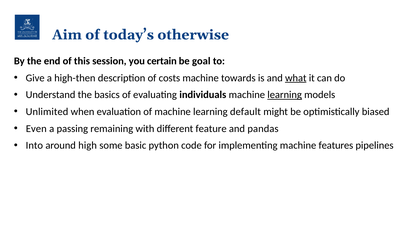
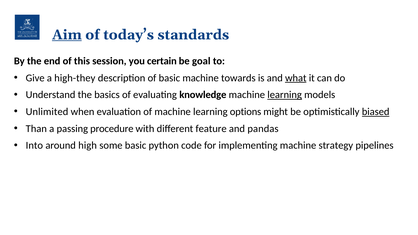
Aim underline: none -> present
otherwise: otherwise -> standards
high-then: high-then -> high-they
of costs: costs -> basic
individuals: individuals -> knowledge
default: default -> options
biased underline: none -> present
Even: Even -> Than
remaining: remaining -> procedure
features: features -> strategy
